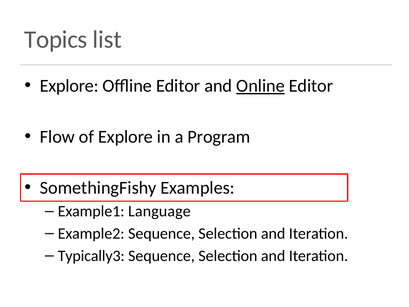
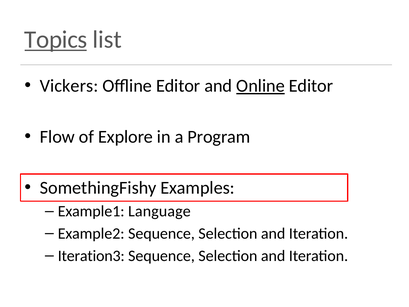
Topics underline: none -> present
Explore at (69, 86): Explore -> Vickers
Typically3: Typically3 -> Iteration3
